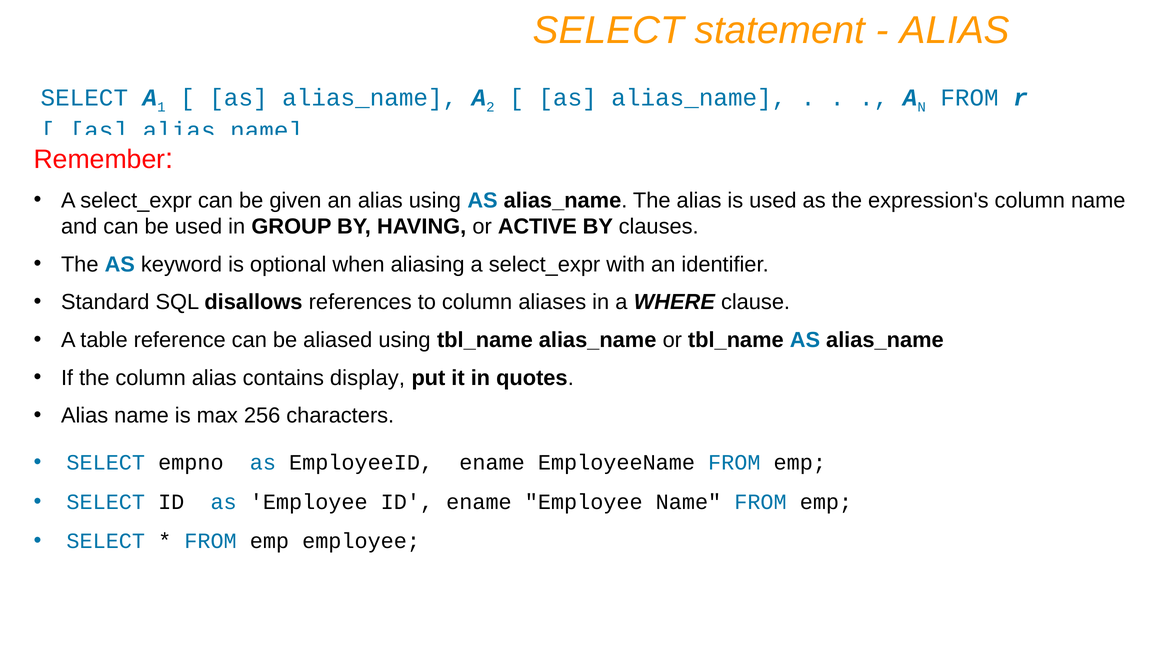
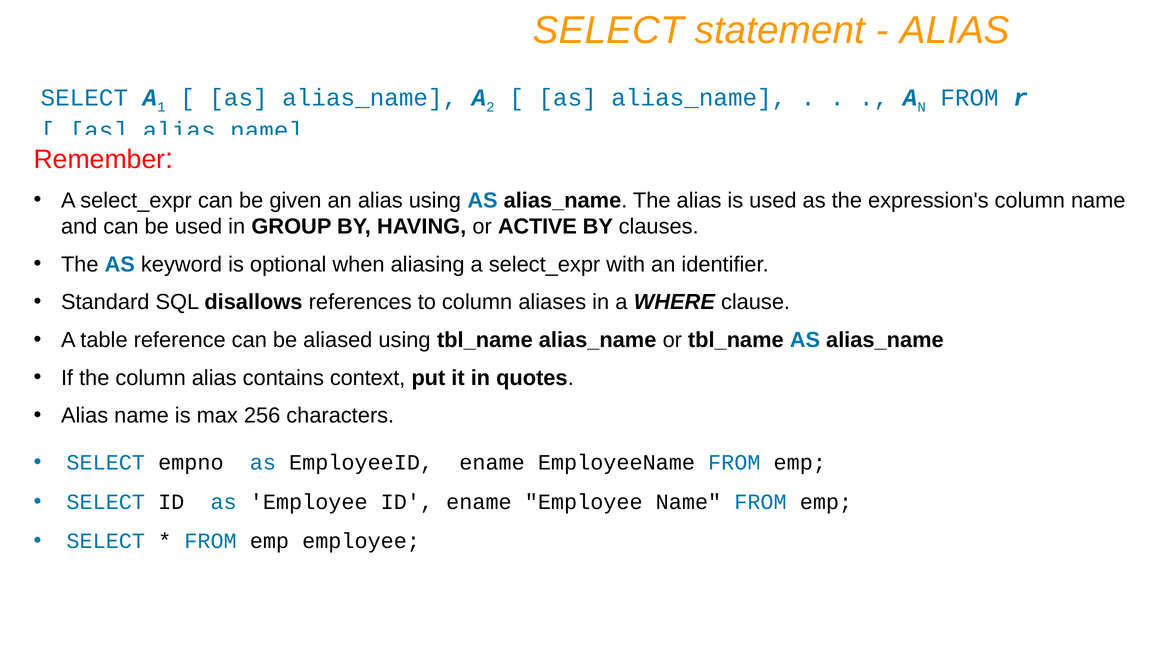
display: display -> context
